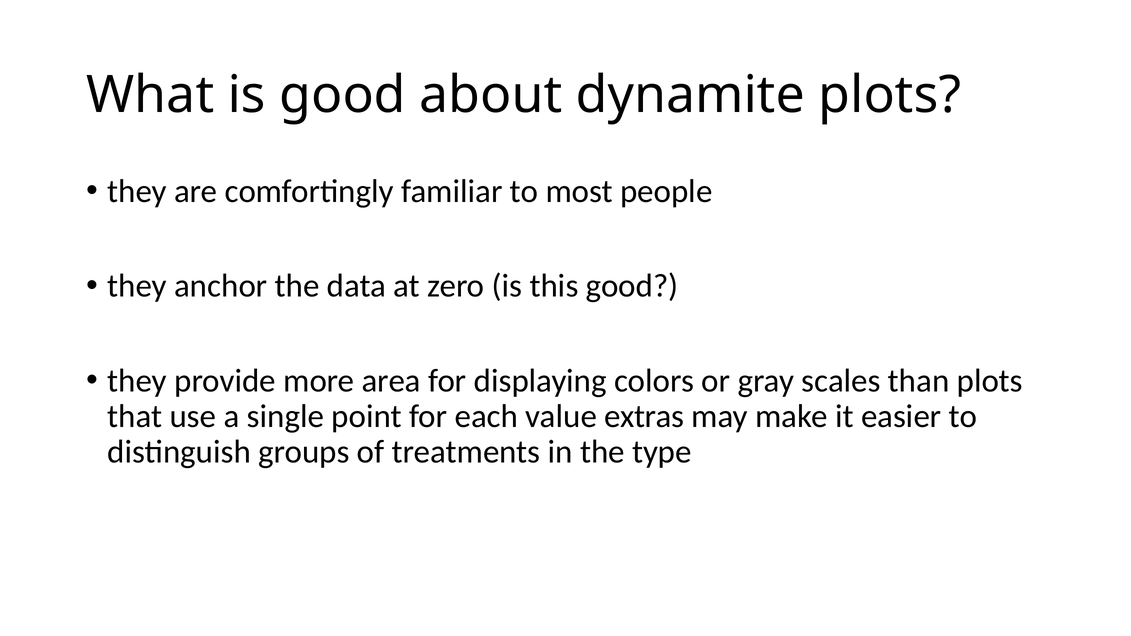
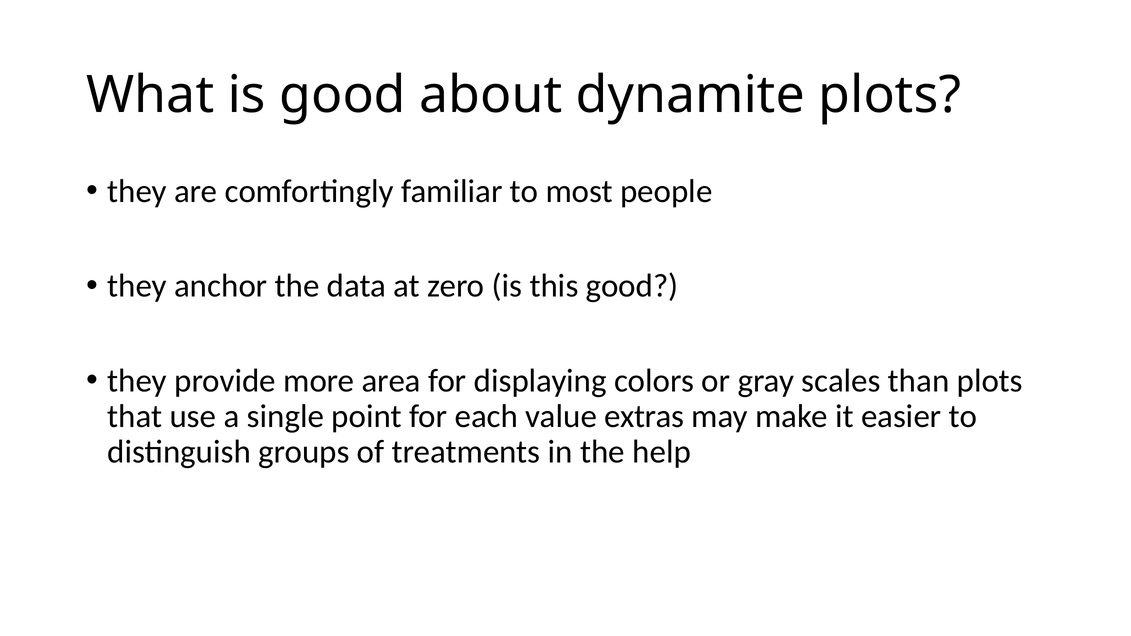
type: type -> help
